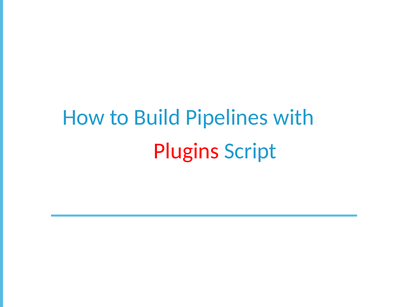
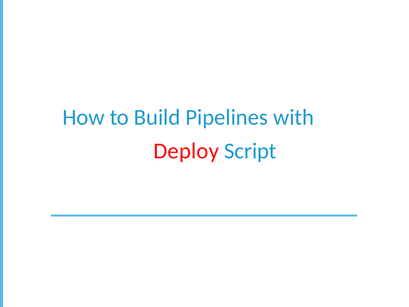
Plugins: Plugins -> Deploy
